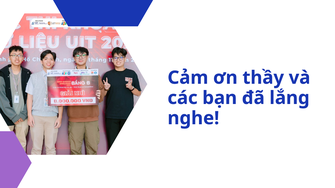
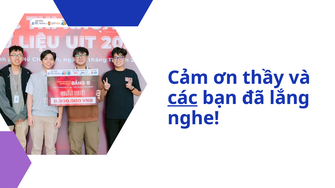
các underline: none -> present
